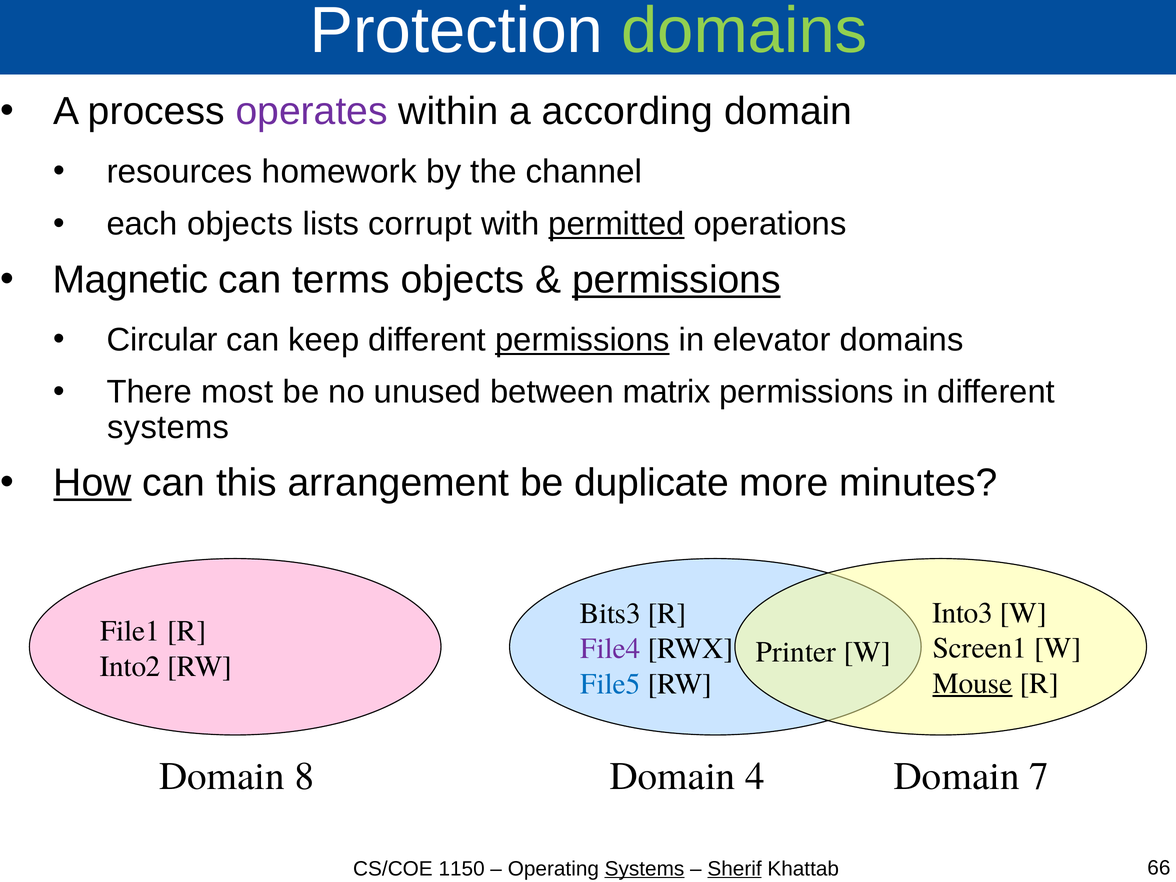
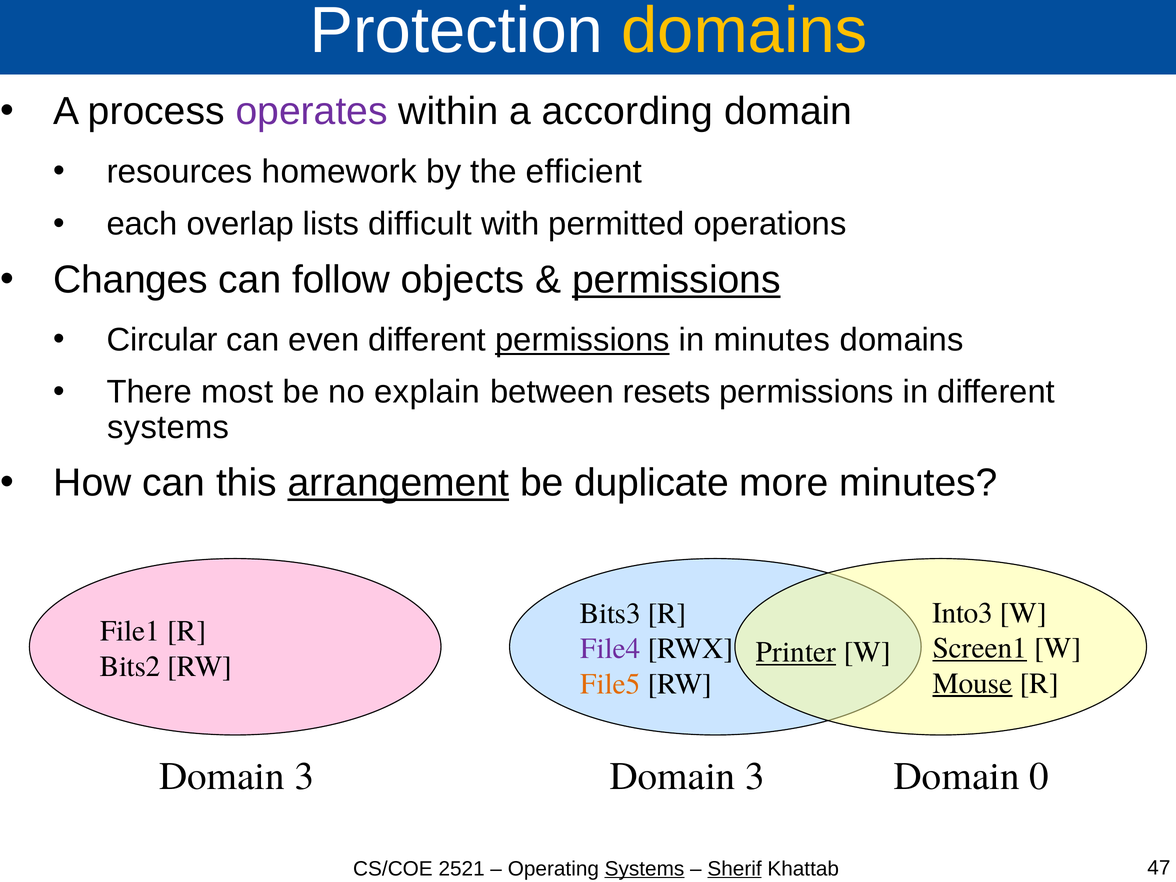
domains at (744, 31) colour: light green -> yellow
channel: channel -> efficient
each objects: objects -> overlap
corrupt: corrupt -> difficult
permitted underline: present -> none
Magnetic: Magnetic -> Changes
terms: terms -> follow
keep: keep -> even
in elevator: elevator -> minutes
unused: unused -> explain
matrix: matrix -> resets
How underline: present -> none
arrangement underline: none -> present
Screen1 underline: none -> present
Printer underline: none -> present
Into2: Into2 -> Bits2
File5 colour: blue -> orange
8 at (304, 776): 8 -> 3
4 at (755, 776): 4 -> 3
7: 7 -> 0
1150: 1150 -> 2521
66: 66 -> 47
